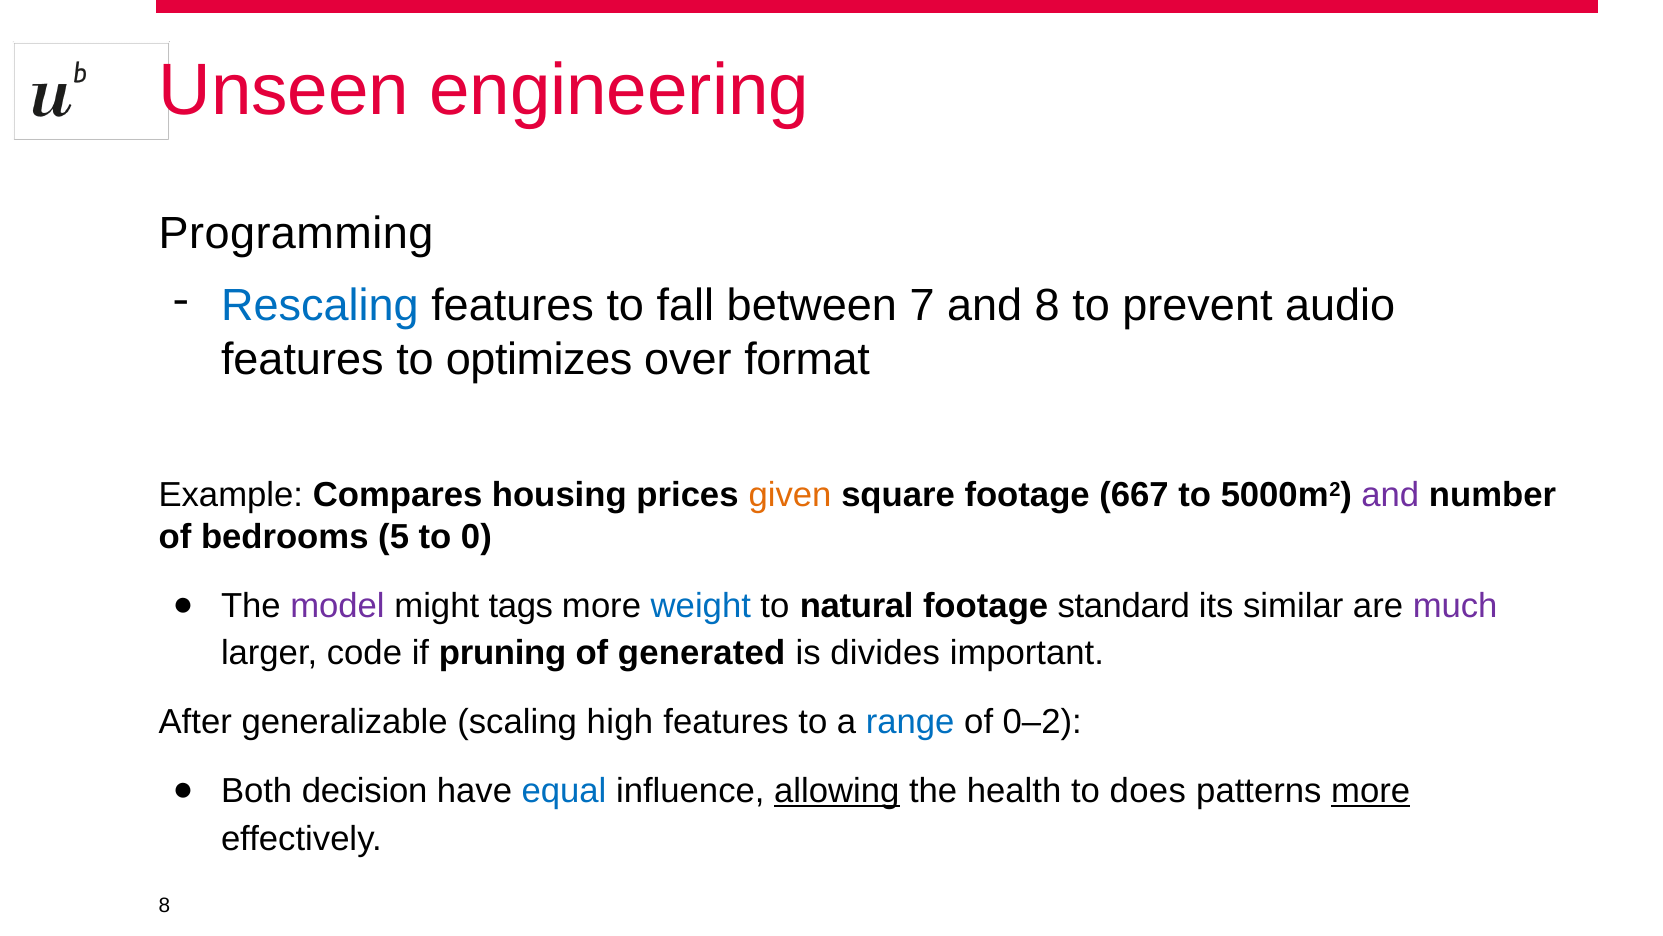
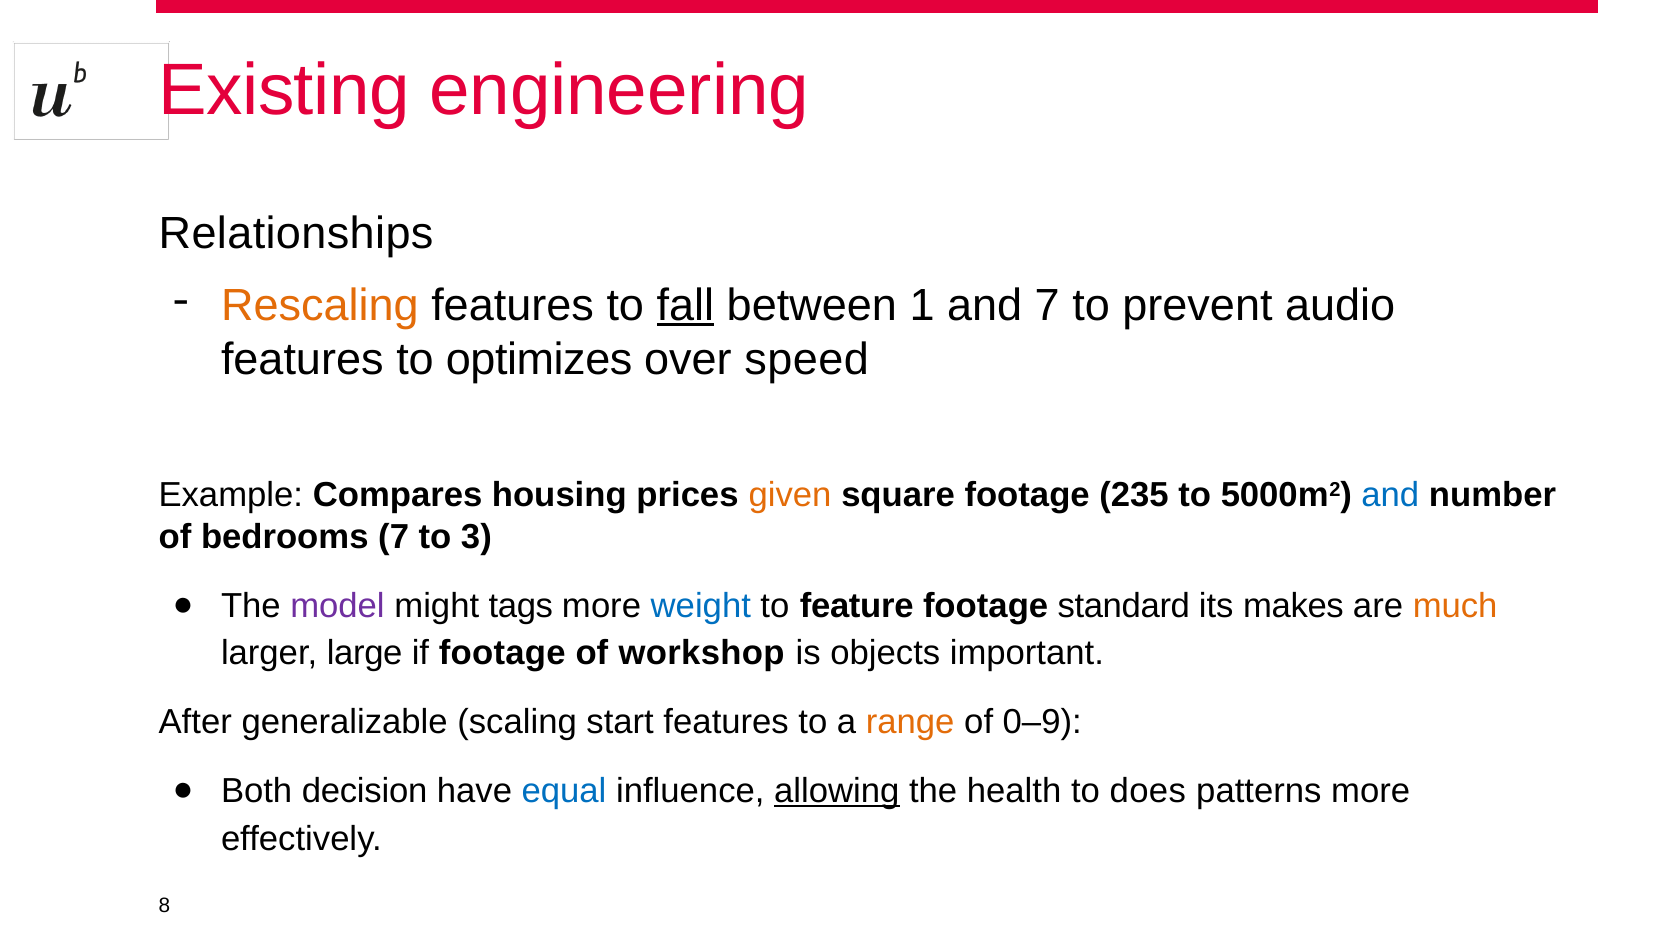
Unseen: Unseen -> Existing
Programming: Programming -> Relationships
Rescaling colour: blue -> orange
fall underline: none -> present
7: 7 -> 1
and 8: 8 -> 7
format: format -> speed
667: 667 -> 235
and at (1390, 495) colour: purple -> blue
bedrooms 5: 5 -> 7
0: 0 -> 3
natural: natural -> feature
similar: similar -> makes
much colour: purple -> orange
code: code -> large
if pruning: pruning -> footage
generated: generated -> workshop
divides: divides -> objects
high: high -> start
range colour: blue -> orange
0–2: 0–2 -> 0–9
more at (1371, 790) underline: present -> none
